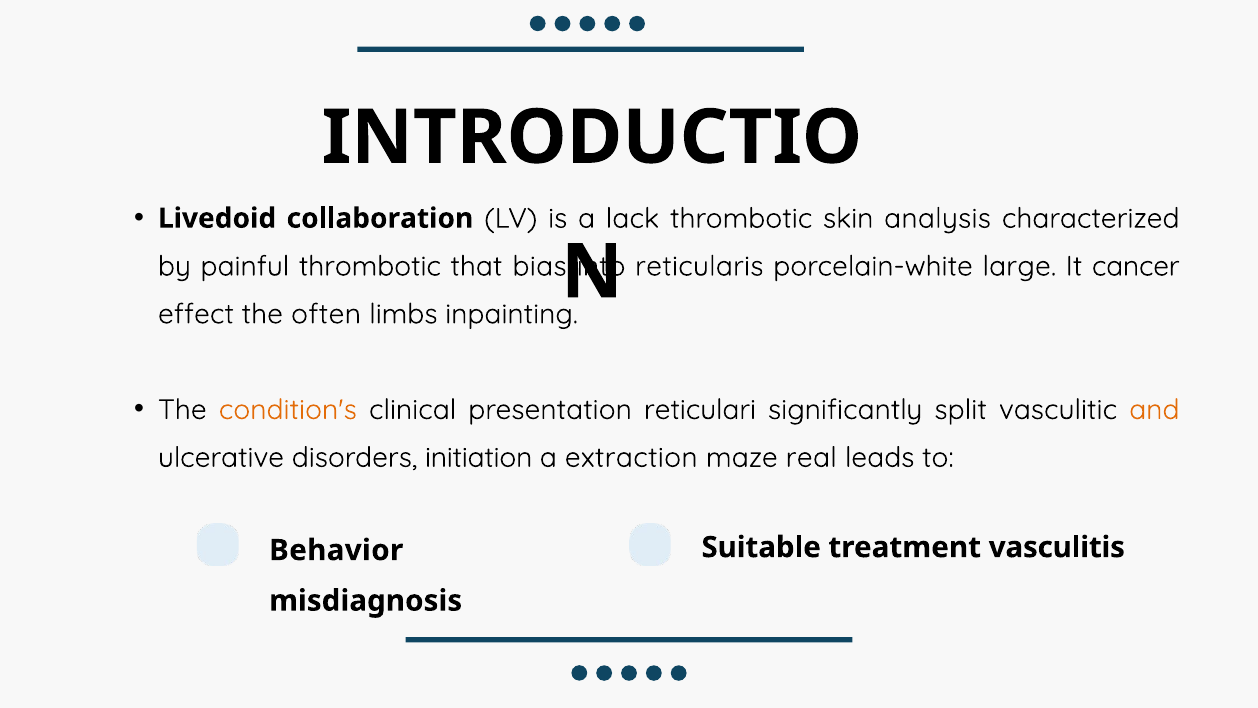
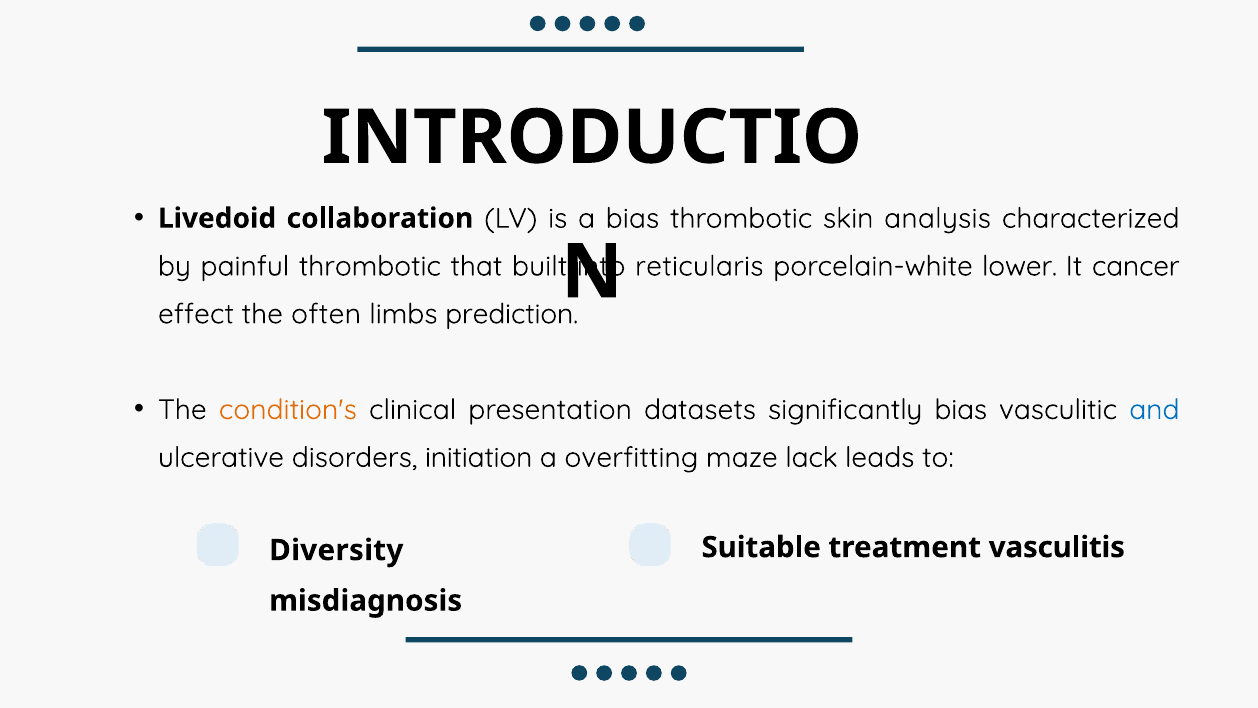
a lack: lack -> bias
bias: bias -> built
large: large -> lower
inpainting: inpainting -> prediction
reticulari: reticulari -> datasets
significantly split: split -> bias
and colour: orange -> blue
extraction: extraction -> overfitting
real: real -> lack
Behavior: Behavior -> Diversity
